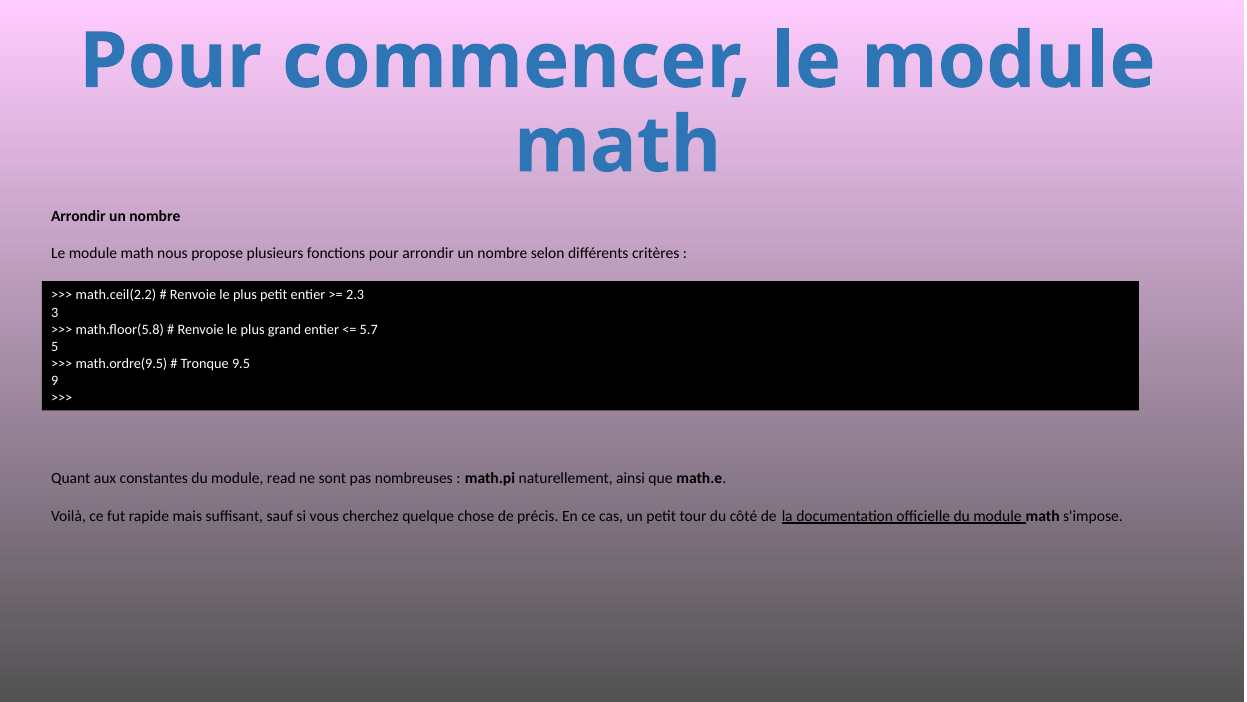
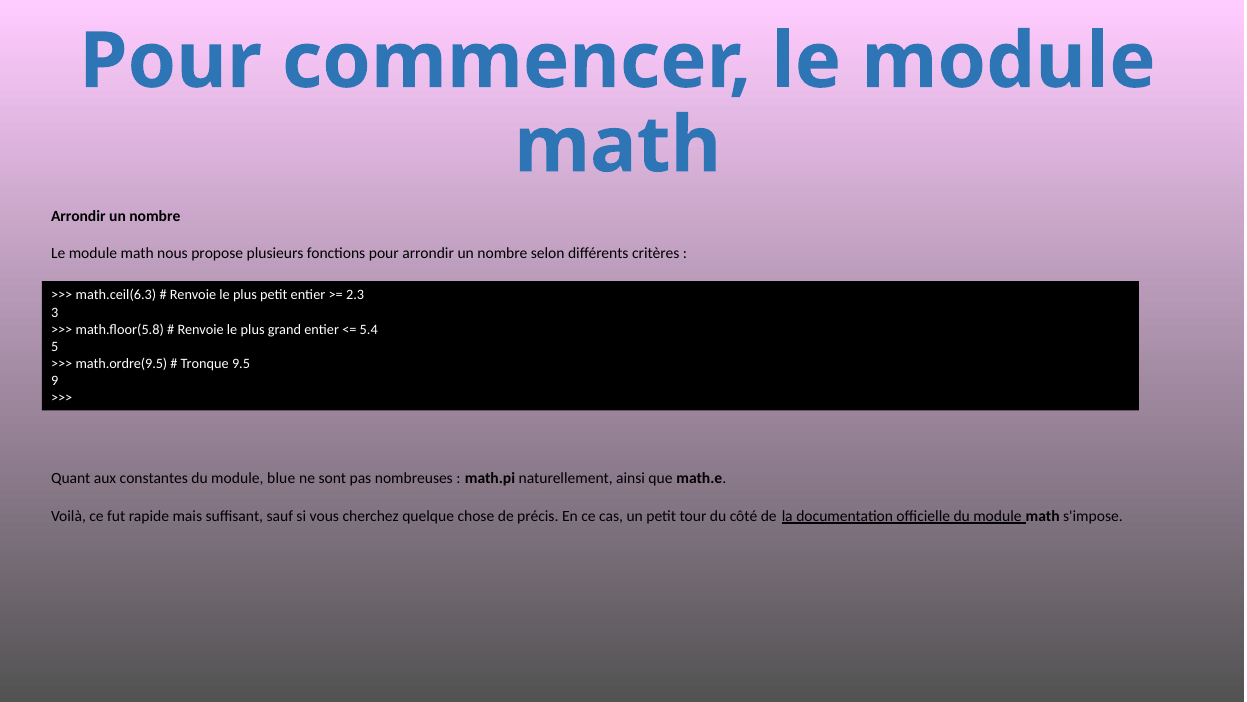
math.ceil(2.2: math.ceil(2.2 -> math.ceil(6.3
5.7: 5.7 -> 5.4
read: read -> blue
